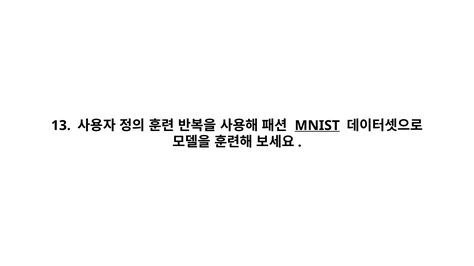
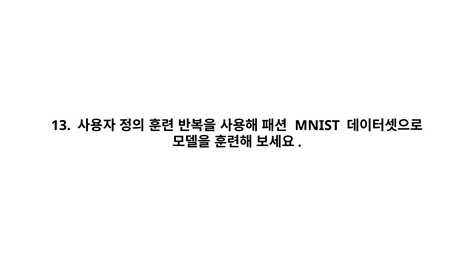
MNIST underline: present -> none
